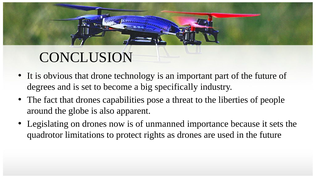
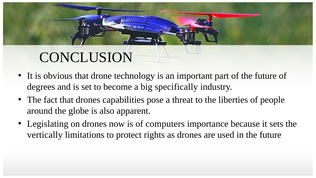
unmanned: unmanned -> computers
quadrotor: quadrotor -> vertically
